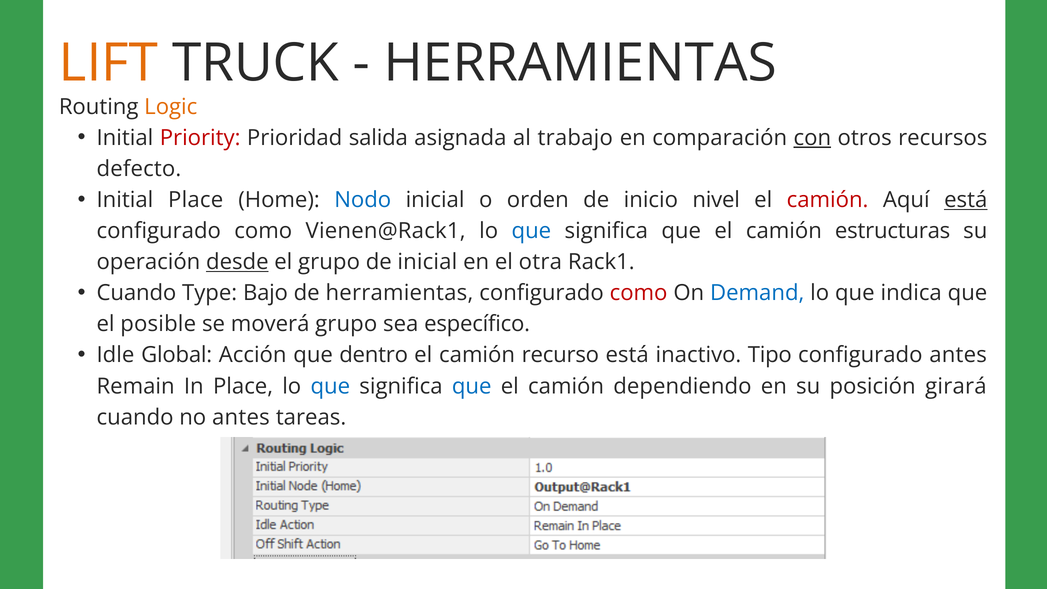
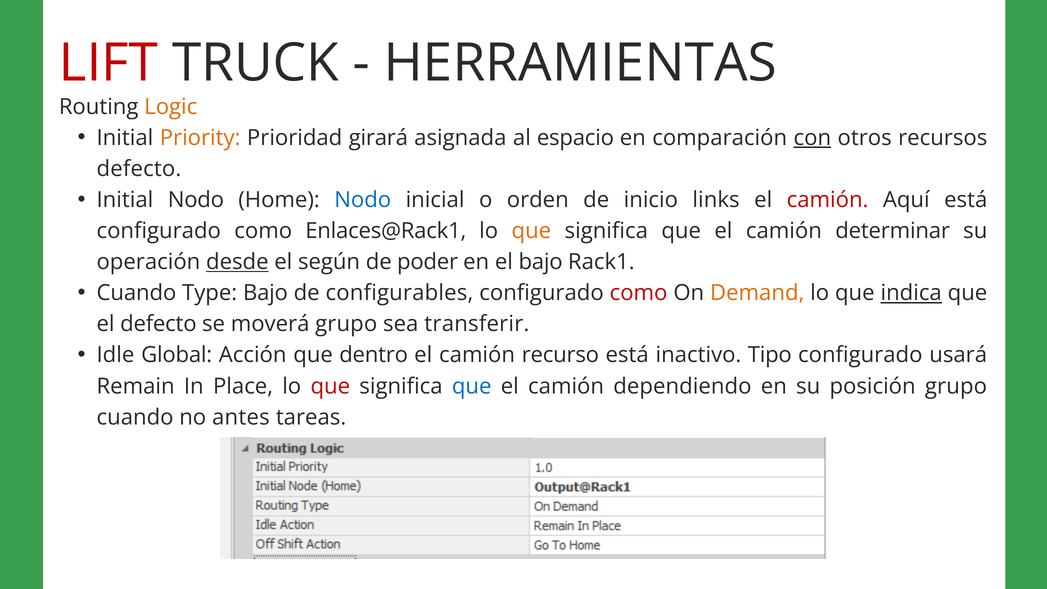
LIFT colour: orange -> red
Priority colour: red -> orange
salida: salida -> girará
trabajo: trabajo -> espacio
Initial Place: Place -> Nodo
nivel: nivel -> links
está at (966, 200) underline: present -> none
Vienen@Rack1: Vienen@Rack1 -> Enlaces@Rack1
que at (531, 231) colour: blue -> orange
estructuras: estructuras -> determinar
el grupo: grupo -> según
de inicial: inicial -> poder
el otra: otra -> bajo
de herramientas: herramientas -> configurables
Demand colour: blue -> orange
indica underline: none -> present
el posible: posible -> defecto
específico: específico -> transferir
configurado antes: antes -> usará
que at (330, 386) colour: blue -> red
posición girará: girará -> grupo
